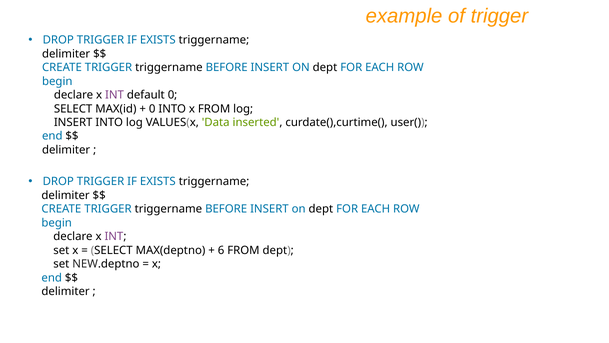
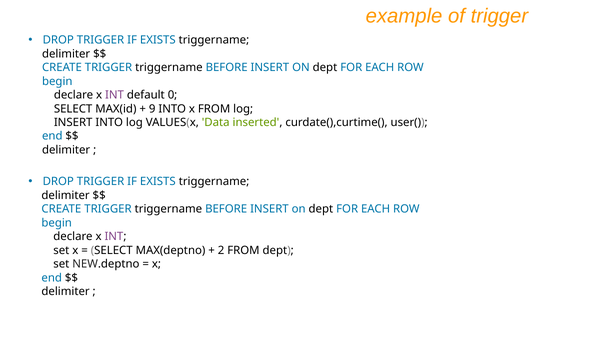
0 at (152, 109): 0 -> 9
6: 6 -> 2
